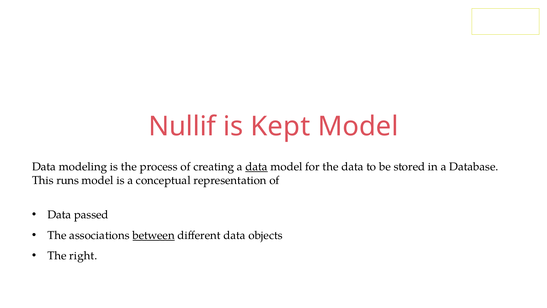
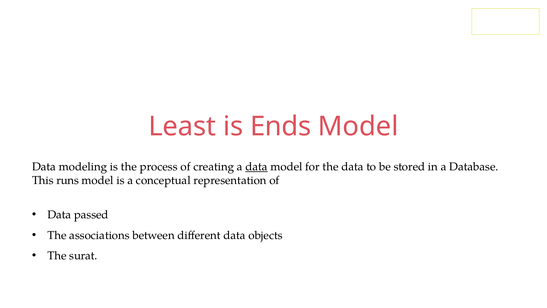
Nullif: Nullif -> Least
Kept: Kept -> Ends
between underline: present -> none
right: right -> surat
